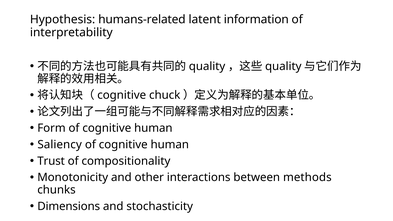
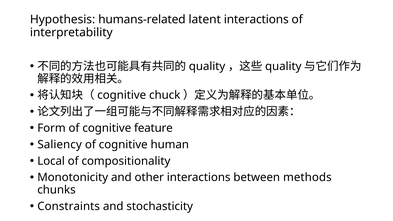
latent information: information -> interactions
Form of cognitive human: human -> feature
Trust: Trust -> Local
Dimensions: Dimensions -> Constraints
